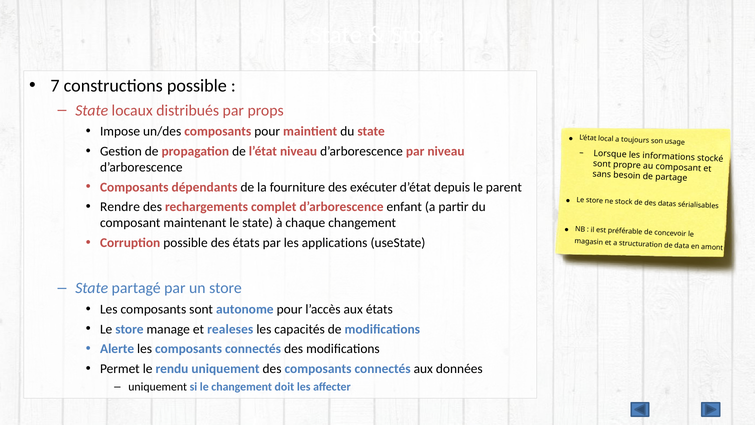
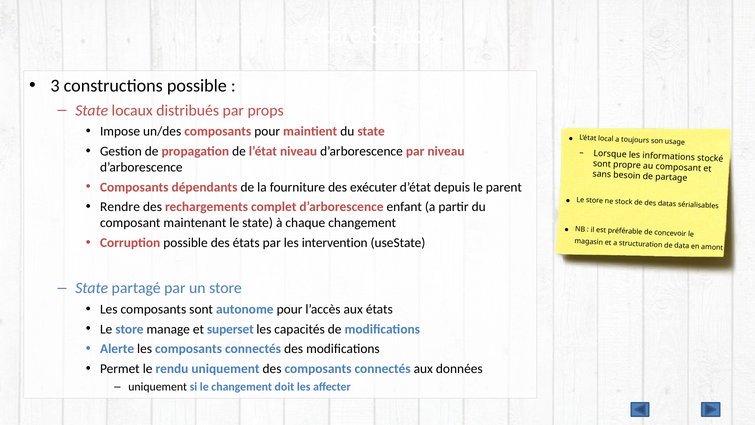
7: 7 -> 3
applications: applications -> intervention
realeses: realeses -> superset
